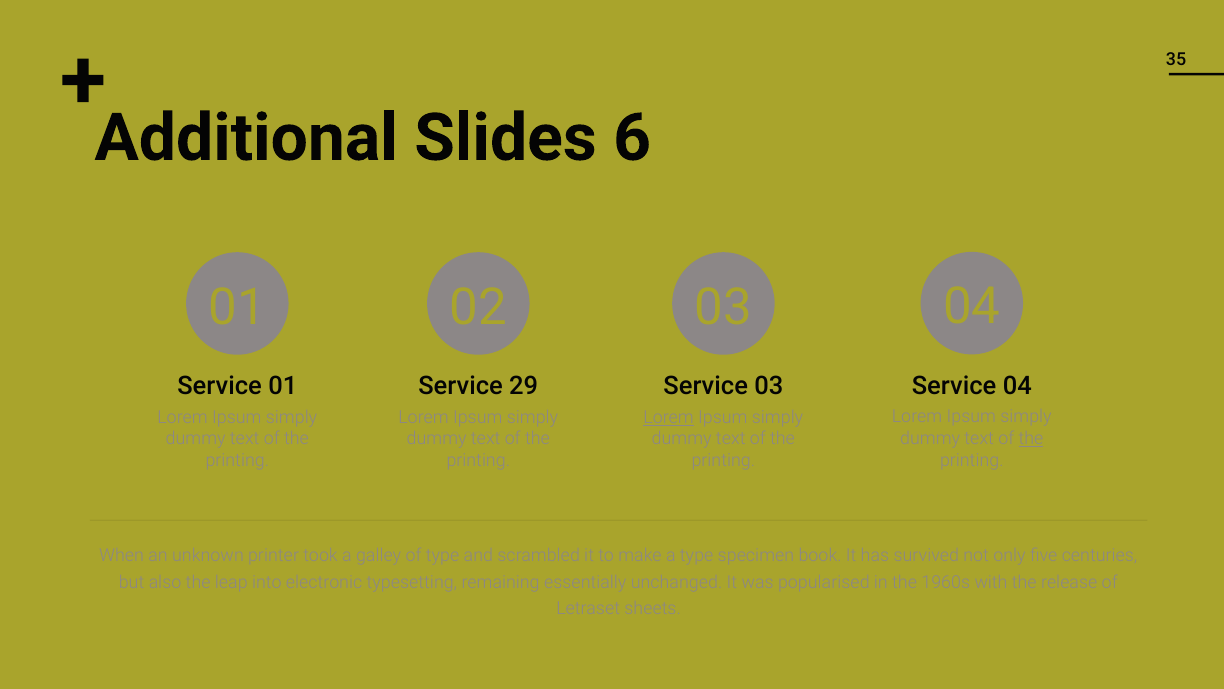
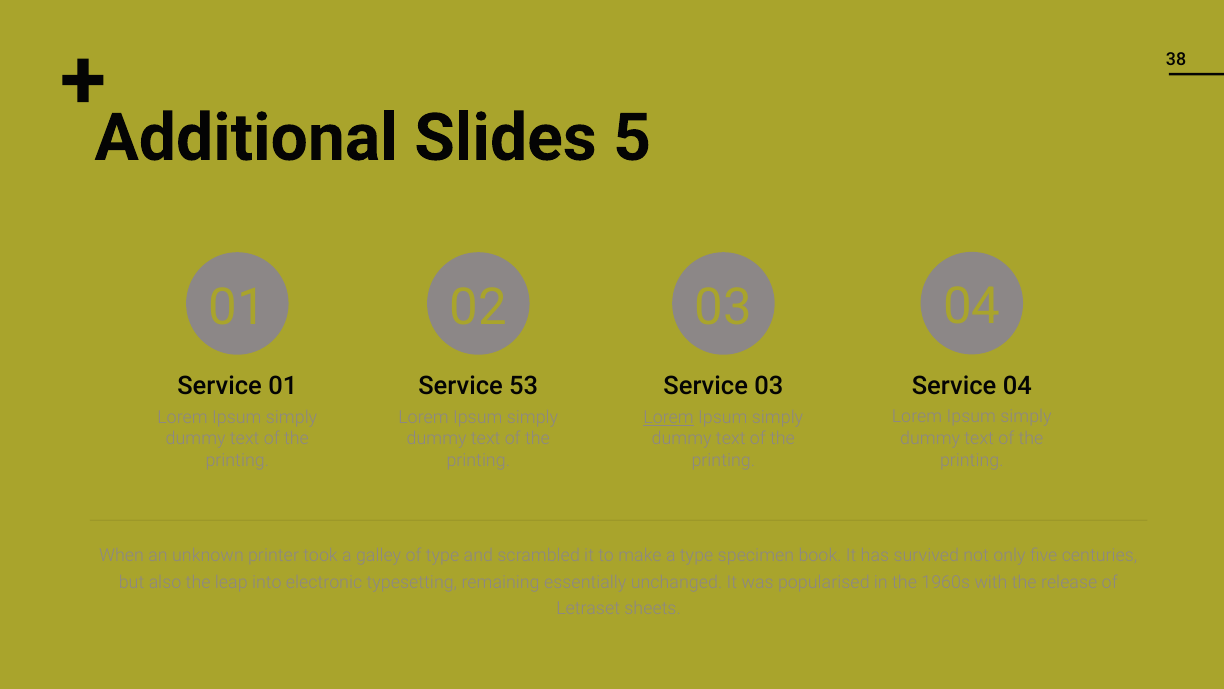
35: 35 -> 38
6: 6 -> 5
29: 29 -> 53
the at (1031, 438) underline: present -> none
